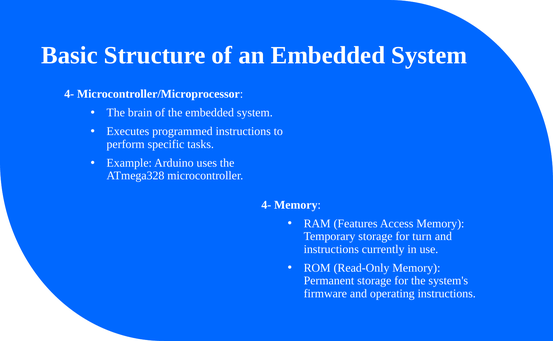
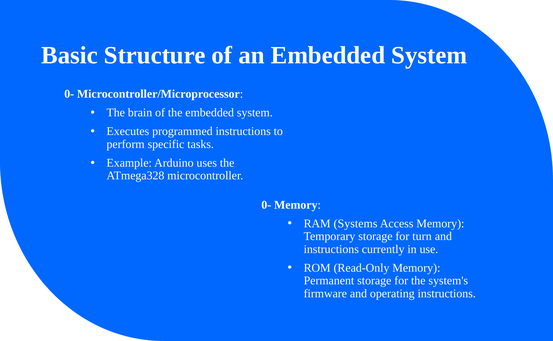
4- at (69, 94): 4- -> 0-
4- at (266, 204): 4- -> 0-
Features: Features -> Systems
